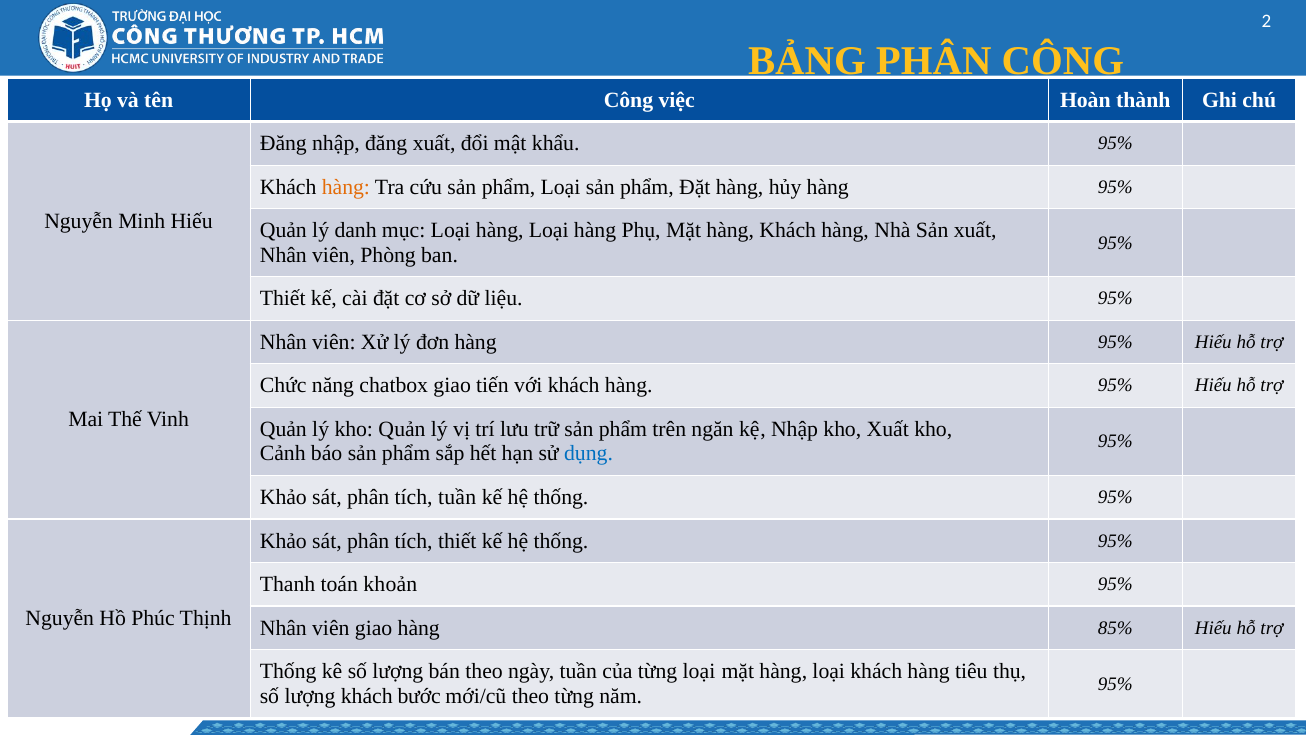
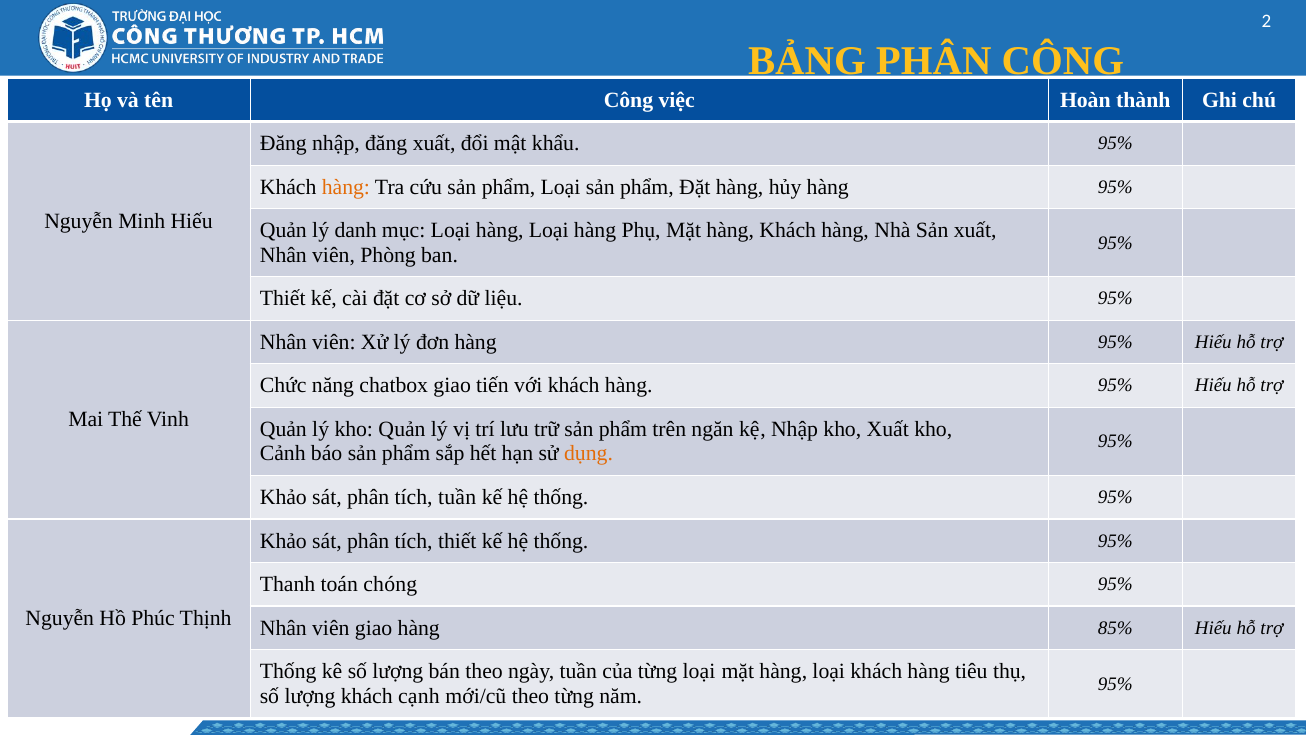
dụng colour: blue -> orange
khoản: khoản -> chóng
bước: bước -> cạnh
